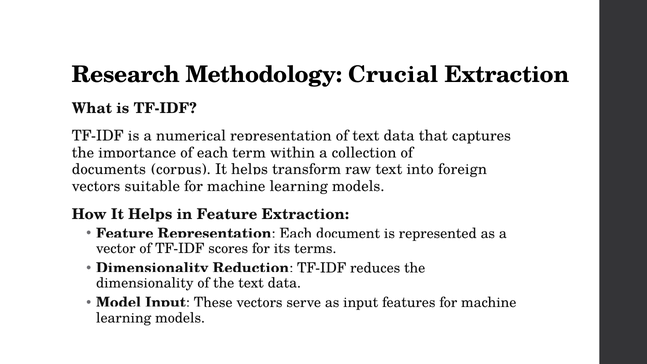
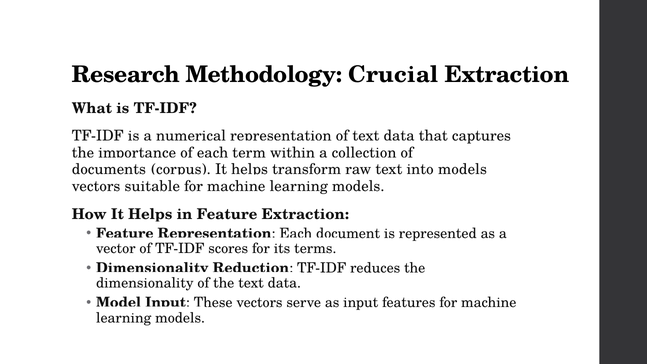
into foreign: foreign -> models
